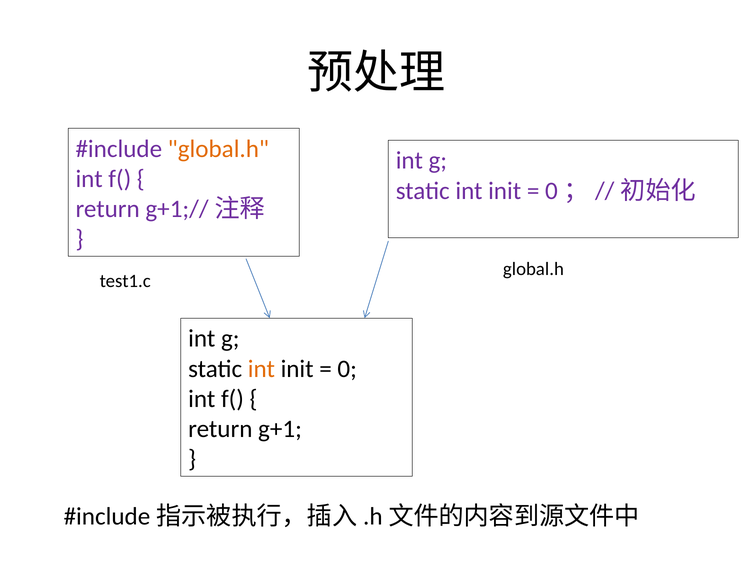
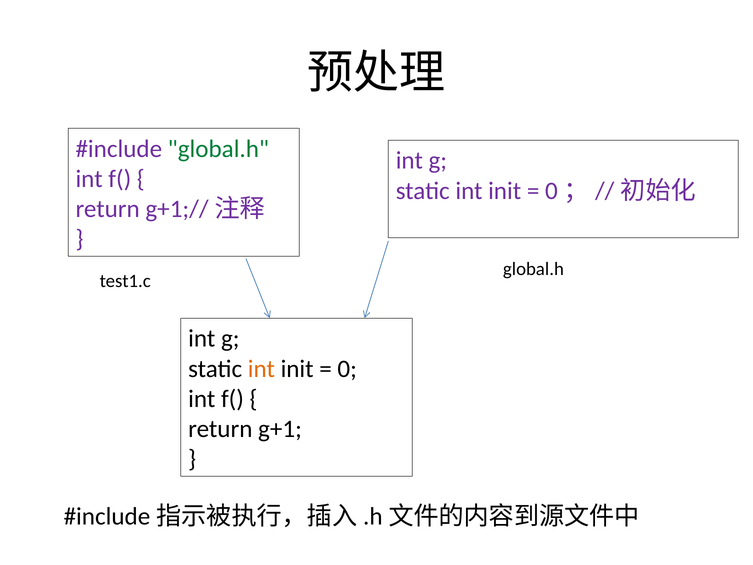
global.h at (218, 149) colour: orange -> green
